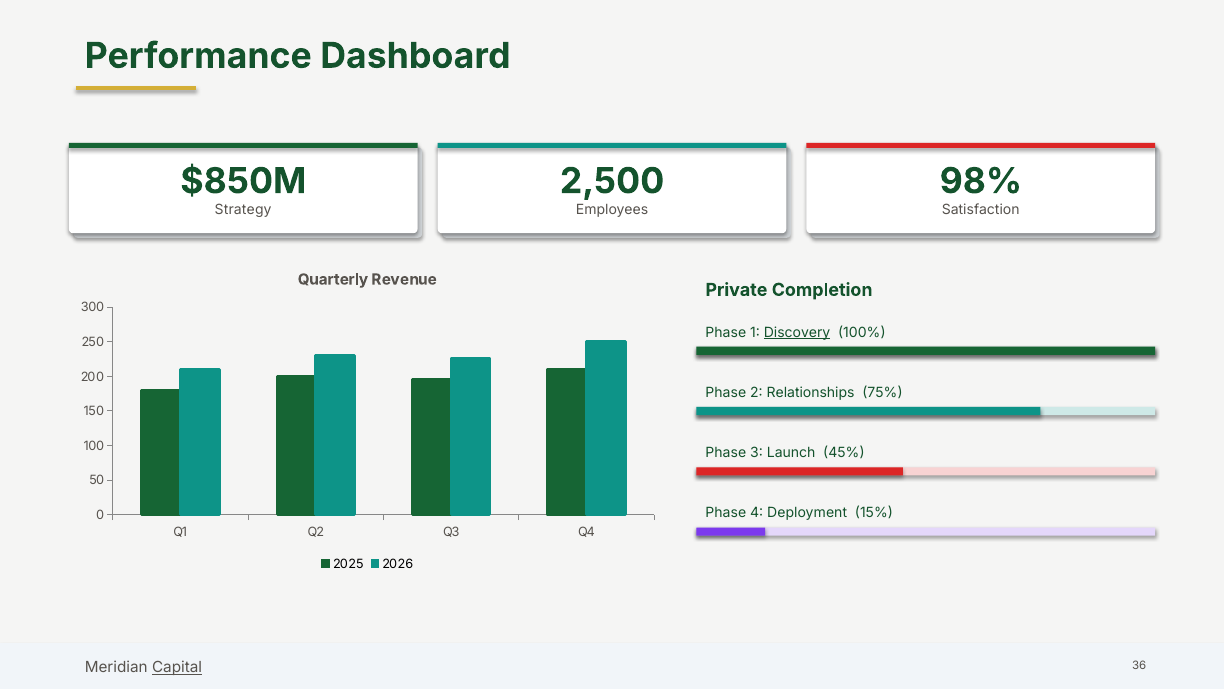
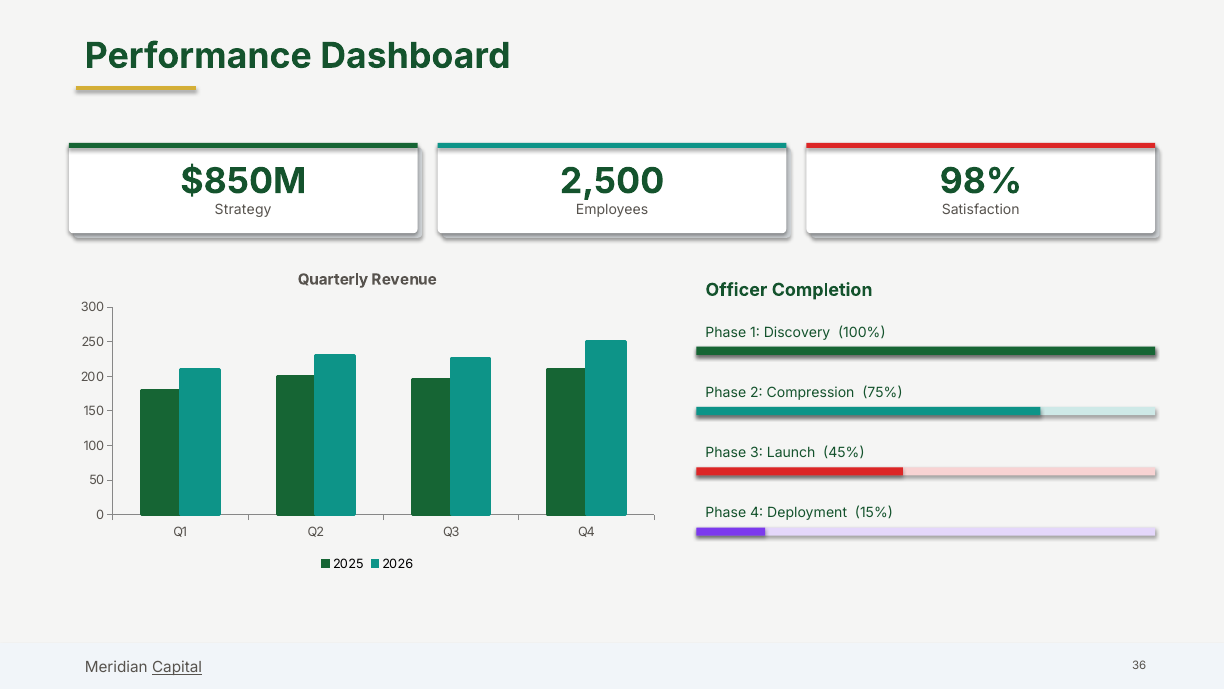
Private: Private -> Officer
Discovery underline: present -> none
Relationships: Relationships -> Compression
